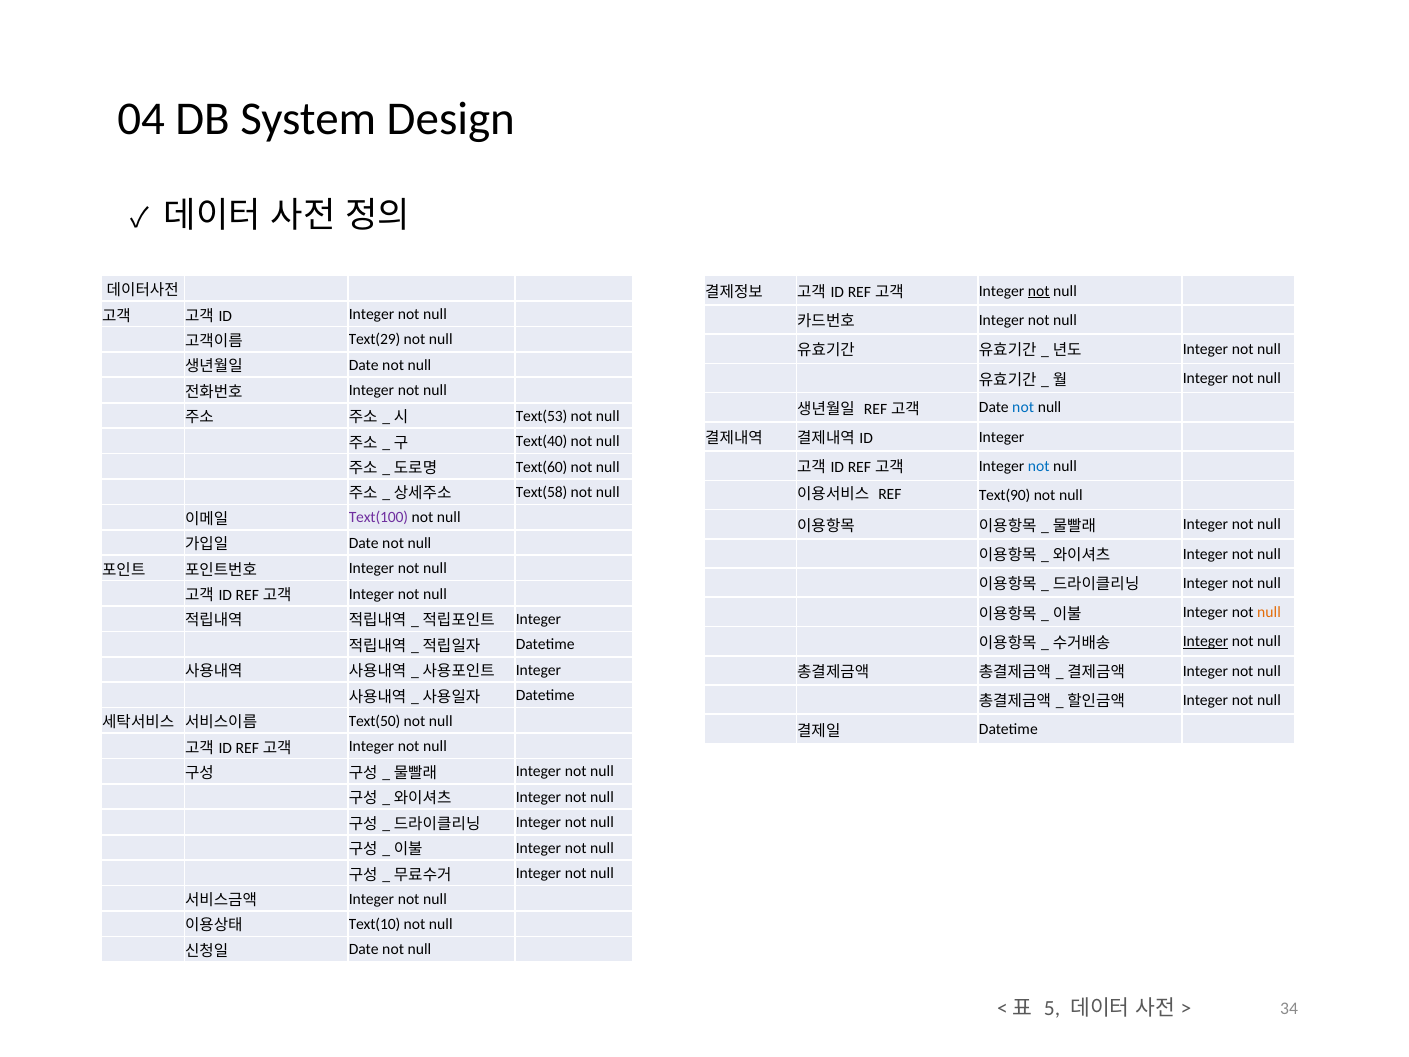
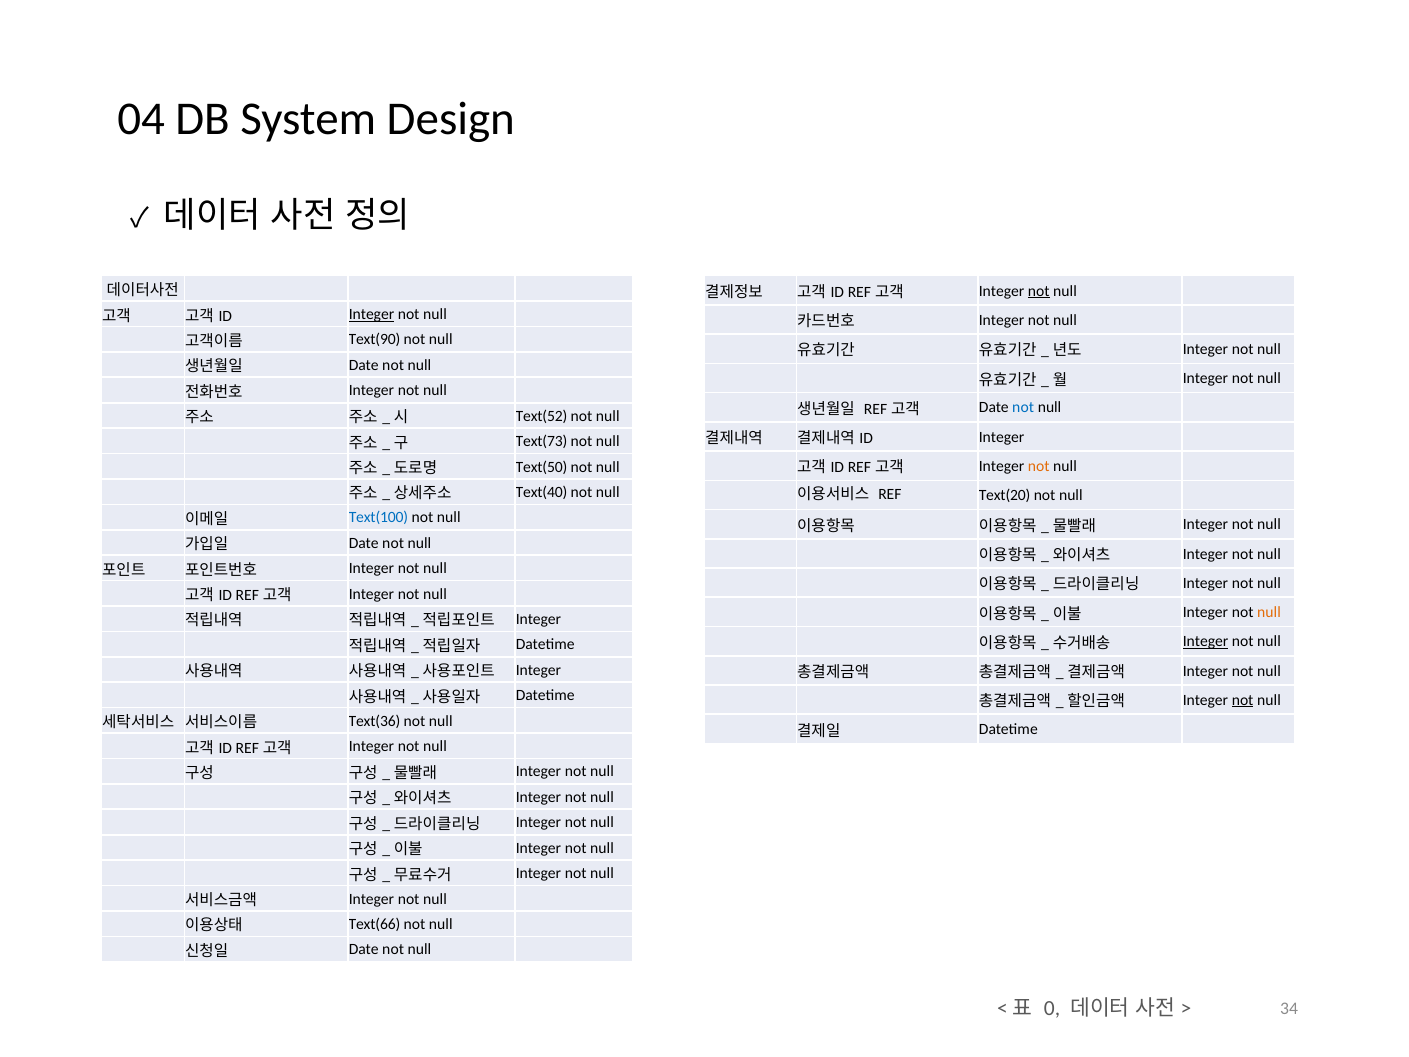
Integer at (372, 314) underline: none -> present
Text(29: Text(29 -> Text(90
Text(53: Text(53 -> Text(52
Text(40: Text(40 -> Text(73
not at (1039, 466) colour: blue -> orange
Text(60: Text(60 -> Text(50
Text(58: Text(58 -> Text(40
Text(90: Text(90 -> Text(20
Text(100 colour: purple -> blue
not at (1243, 700) underline: none -> present
Text(50: Text(50 -> Text(36
Text(10: Text(10 -> Text(66
5: 5 -> 0
